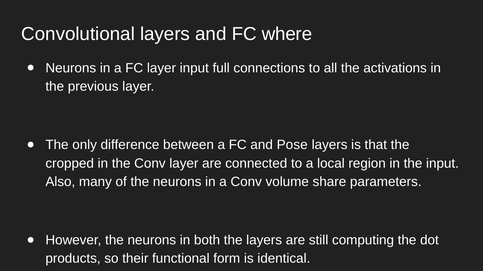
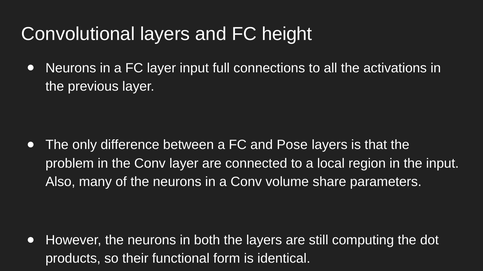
where: where -> height
cropped: cropped -> problem
